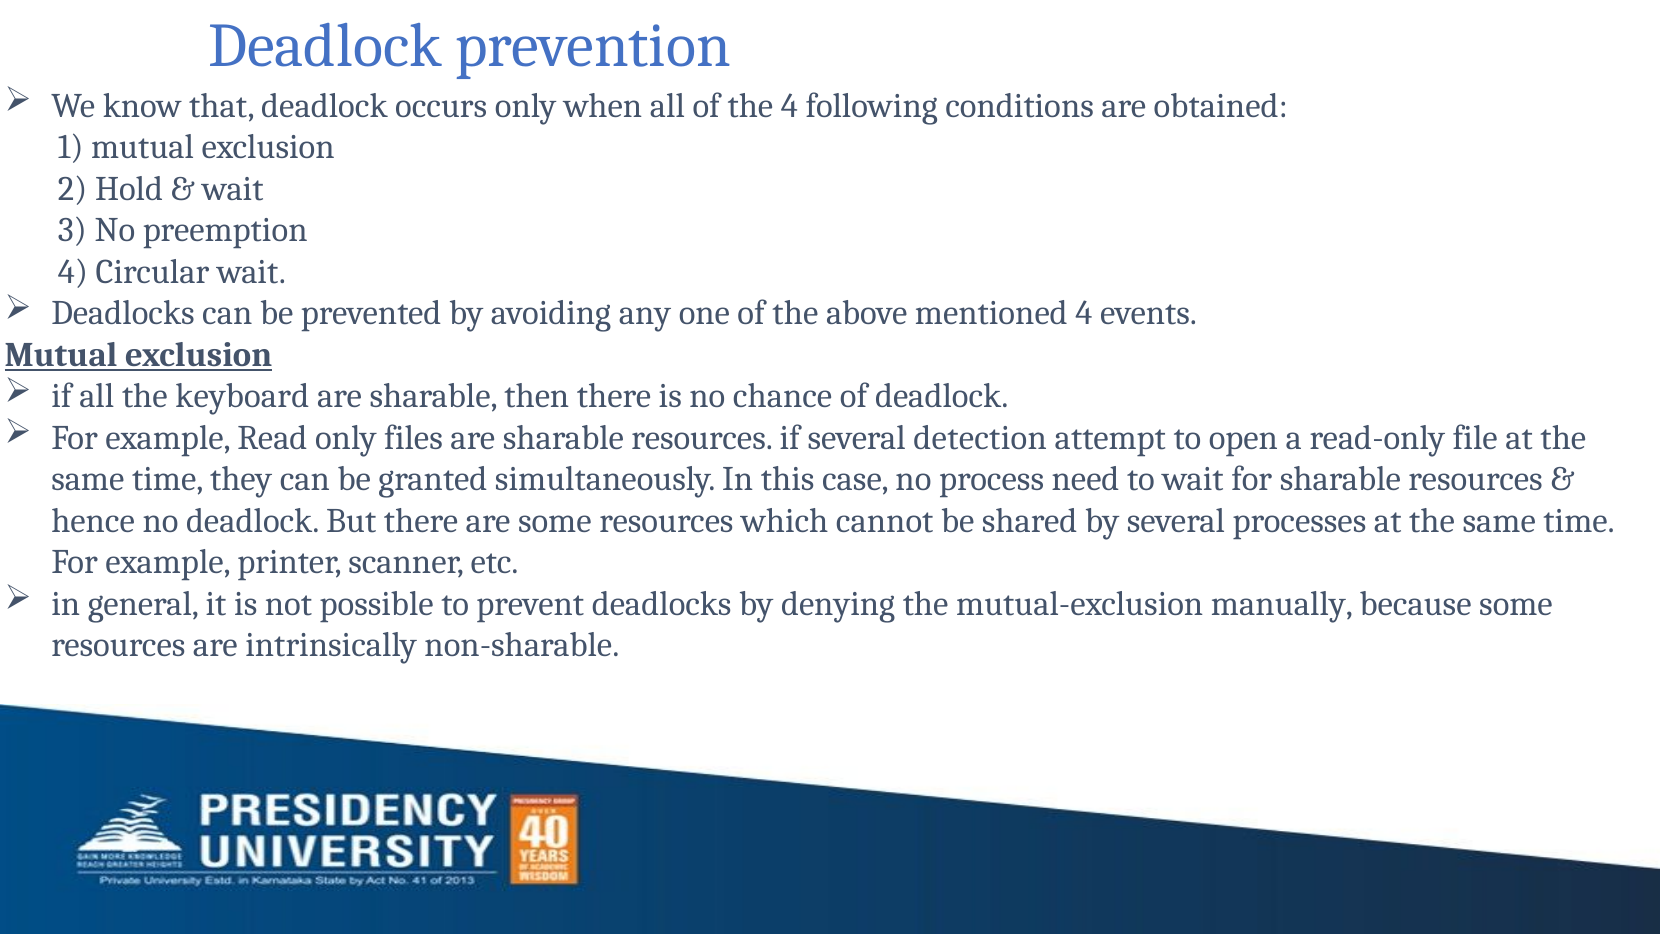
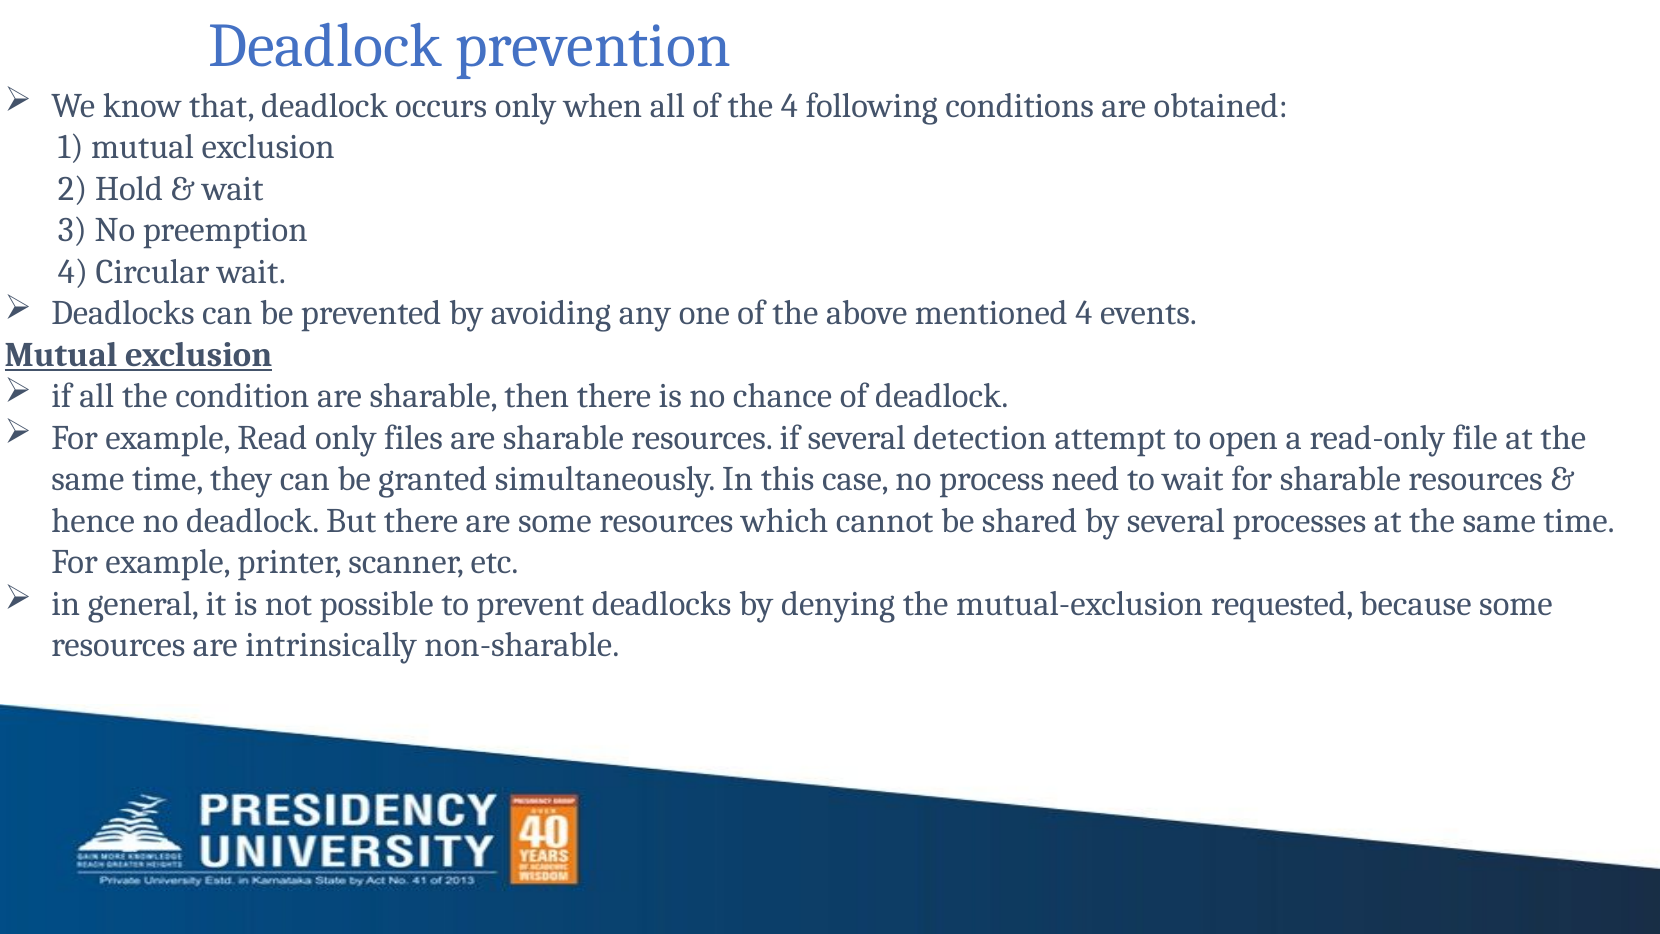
keyboard: keyboard -> condition
manually: manually -> requested
